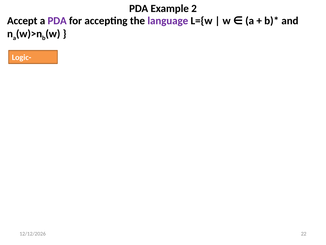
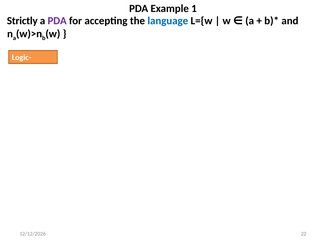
2: 2 -> 1
Accept: Accept -> Strictly
language colour: purple -> blue
